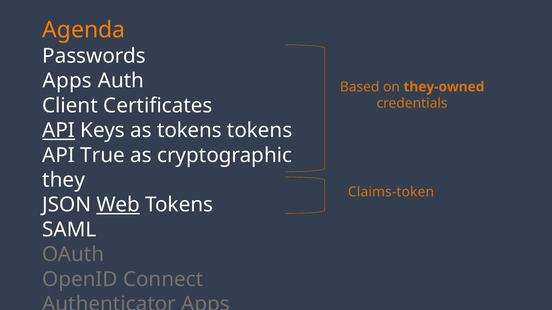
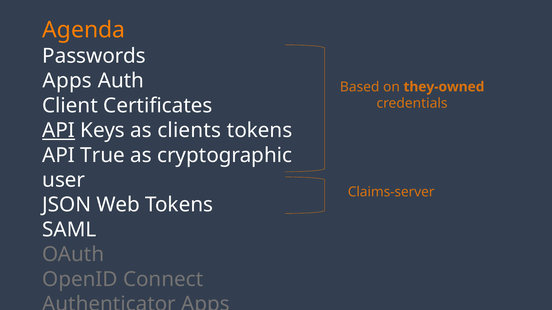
as tokens: tokens -> clients
they: they -> user
Claims-token: Claims-token -> Claims-server
Web underline: present -> none
